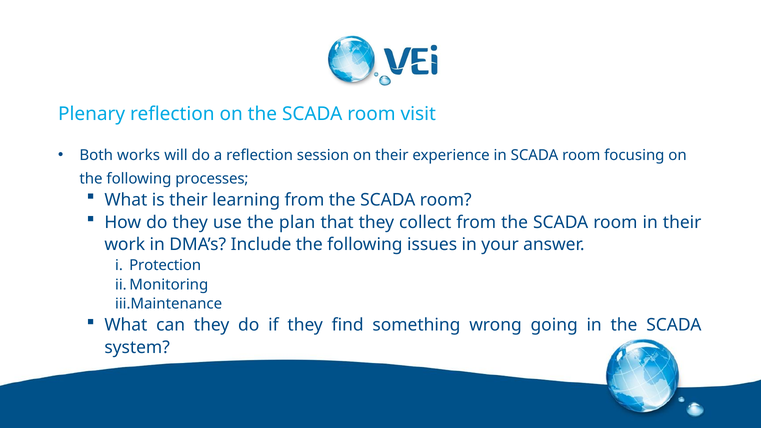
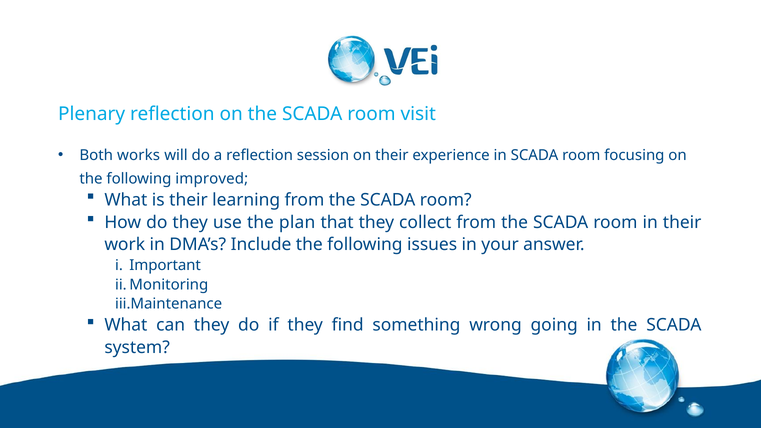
processes: processes -> improved
Protection: Protection -> Important
